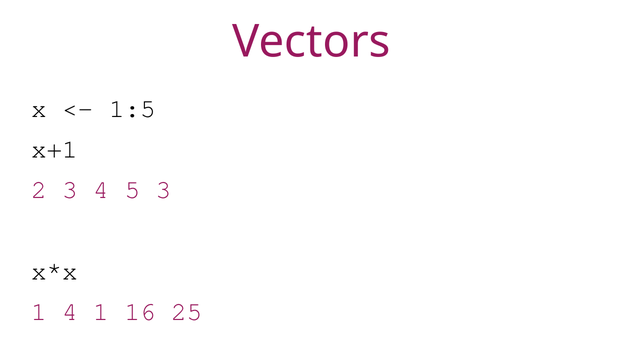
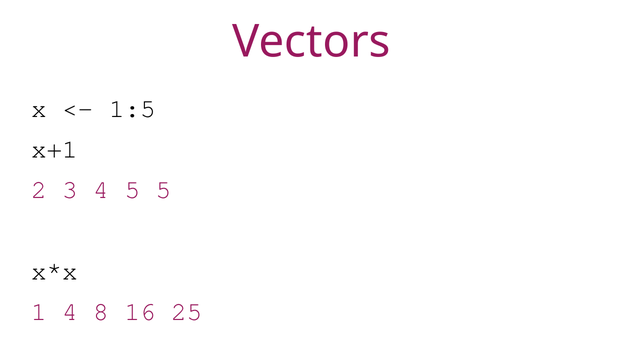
5 3: 3 -> 5
4 1: 1 -> 8
